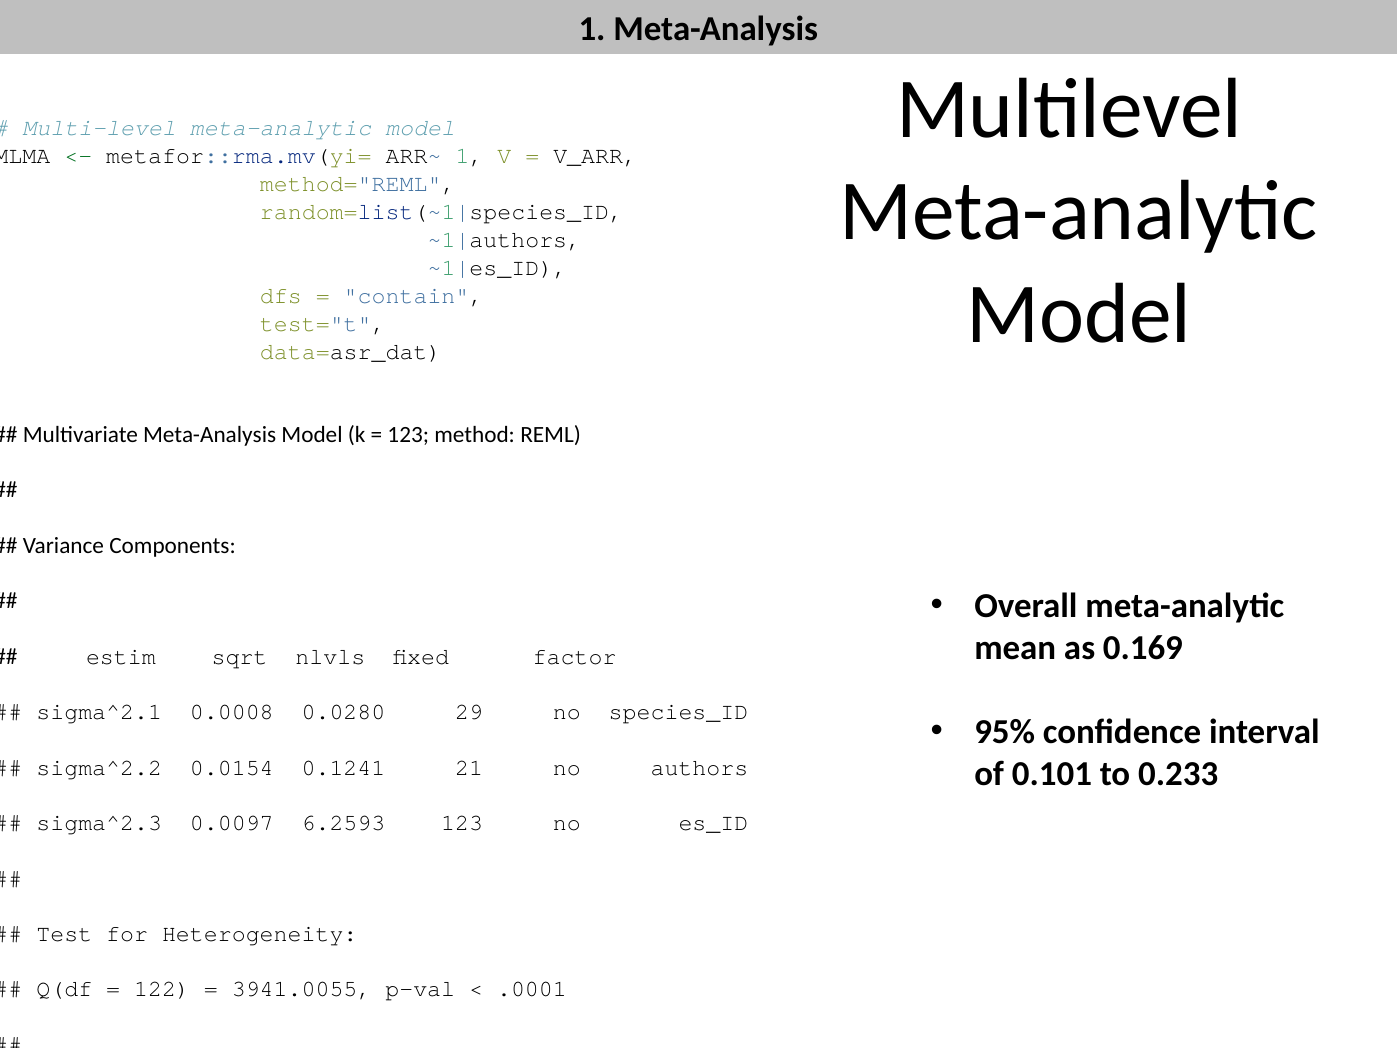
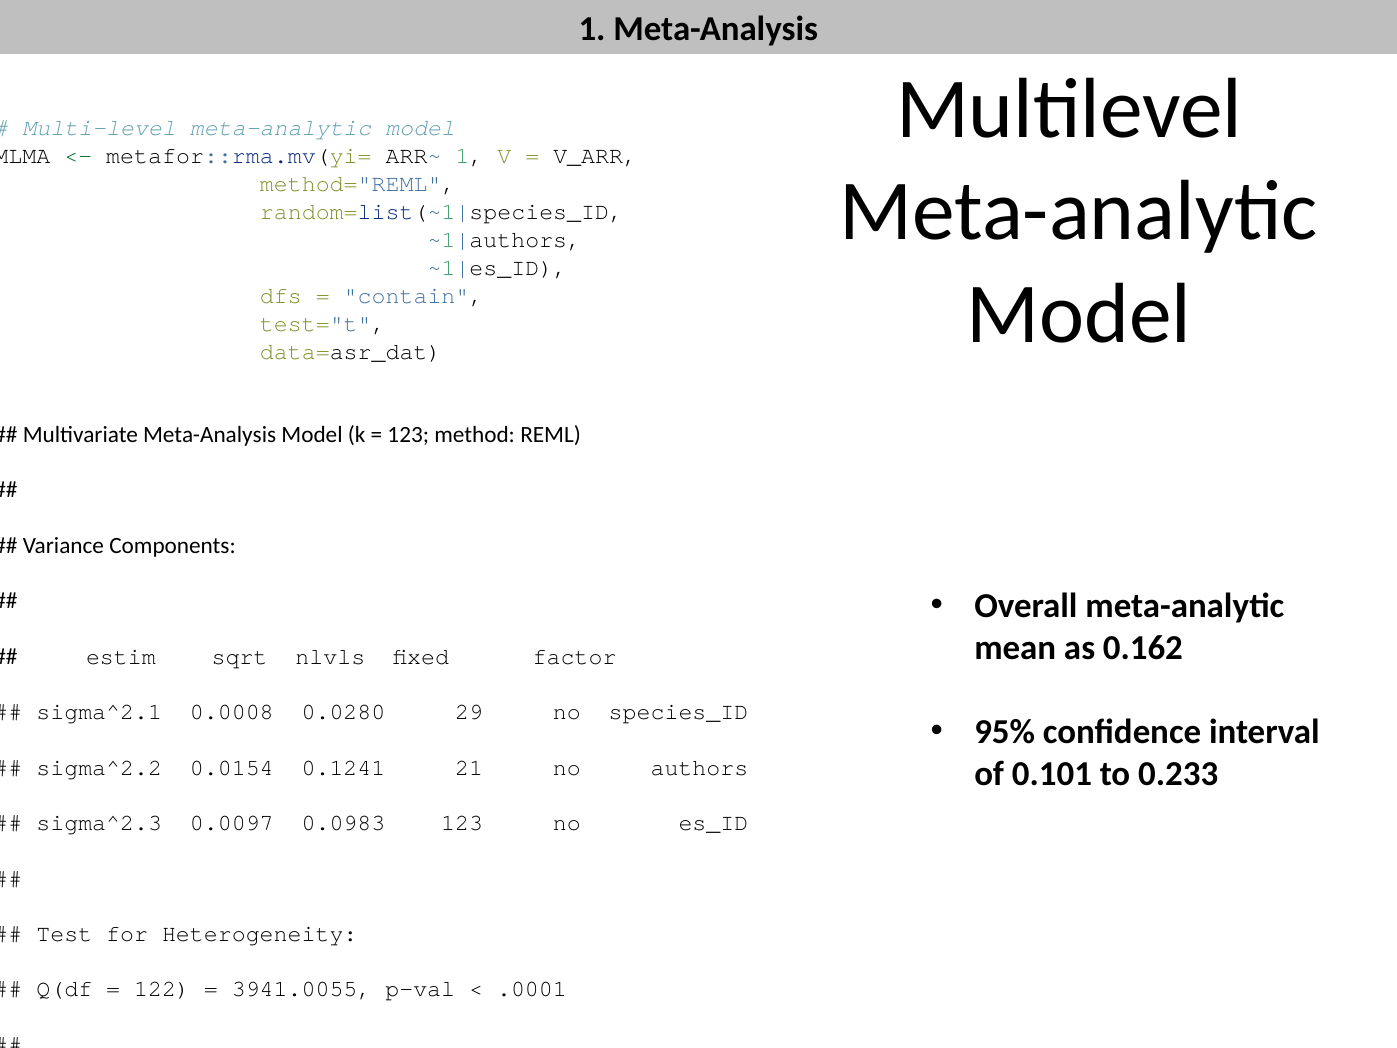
0.169: 0.169 -> 0.162
6.2593: 6.2593 -> 0.0983
